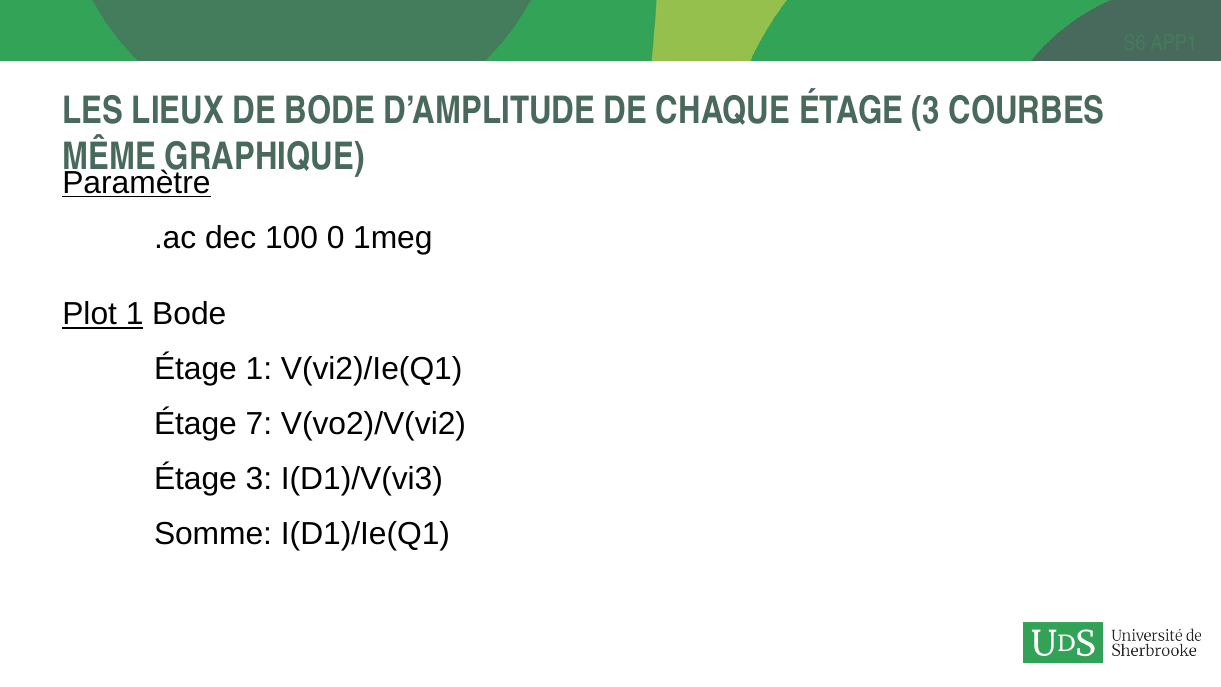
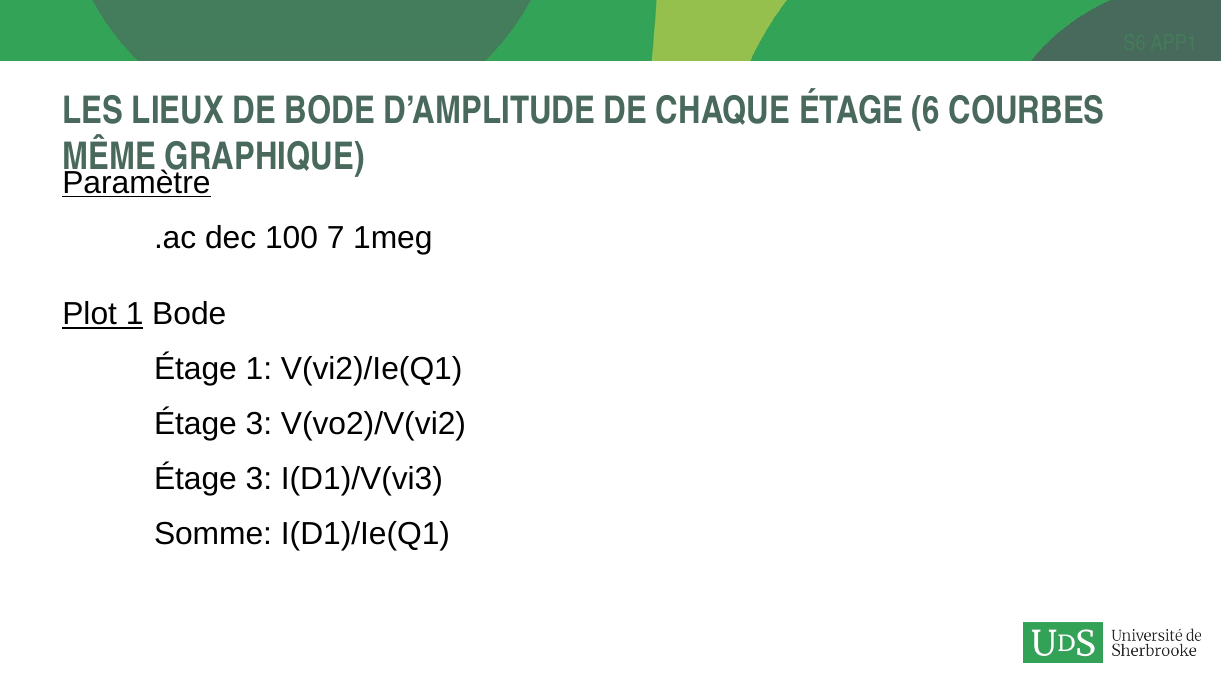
CHAQUE ÉTAGE 3: 3 -> 6
0: 0 -> 7
7 at (259, 424): 7 -> 3
